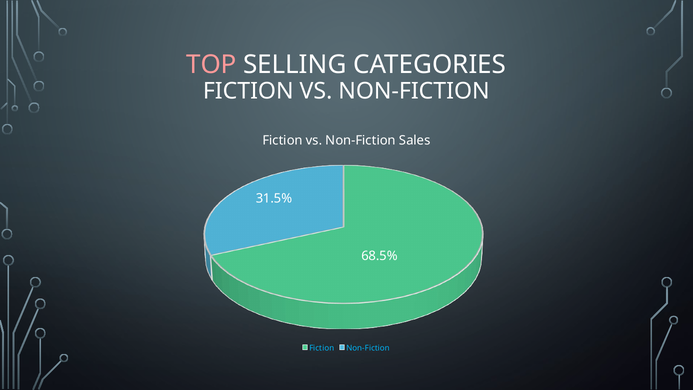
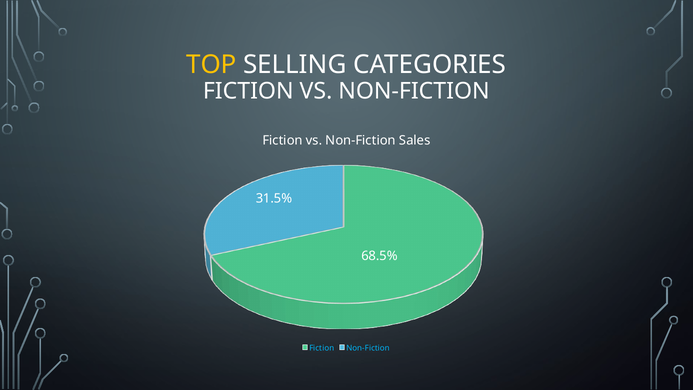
TOP colour: pink -> yellow
